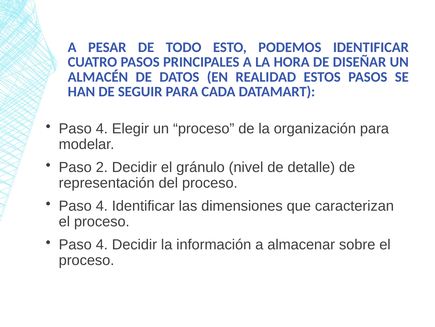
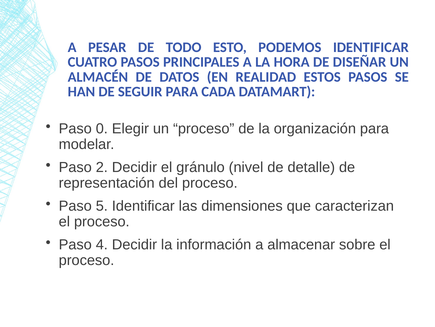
4 at (102, 129): 4 -> 0
4 at (102, 206): 4 -> 5
